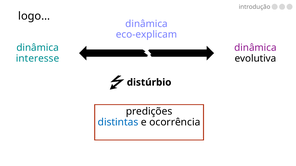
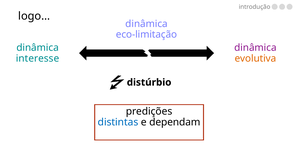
eco-explicam: eco-explicam -> eco-limitação
evolutiva colour: black -> orange
ocorrência: ocorrência -> dependam
